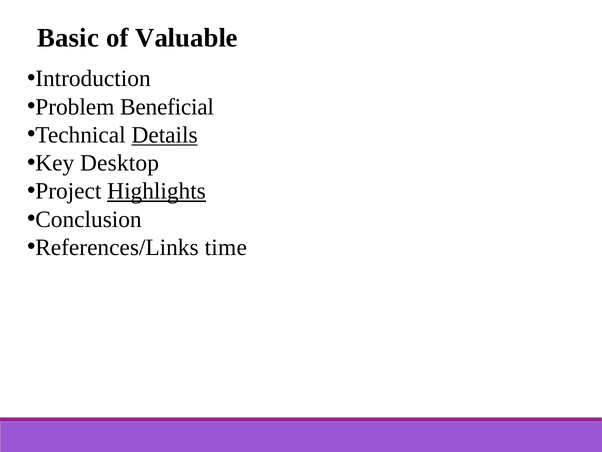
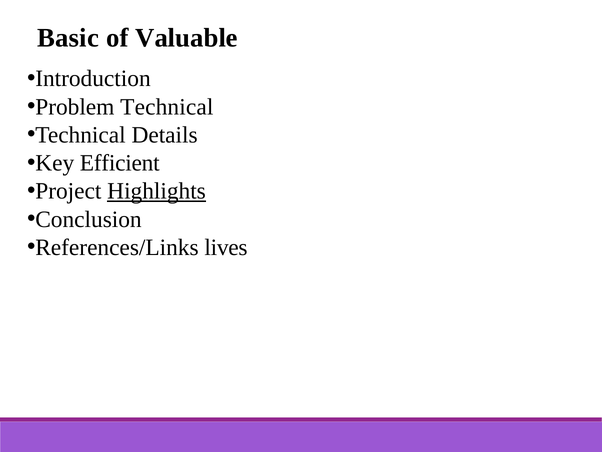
Problem Beneficial: Beneficial -> Technical
Details underline: present -> none
Desktop: Desktop -> Efficient
time: time -> lives
